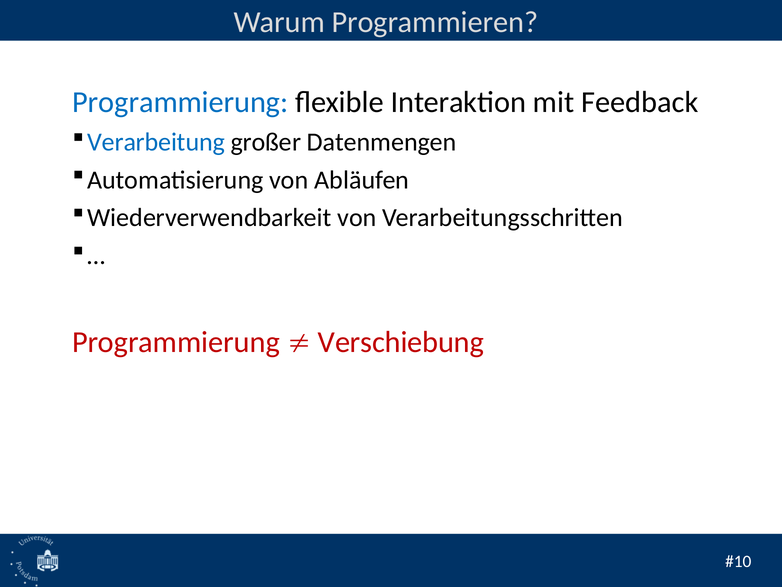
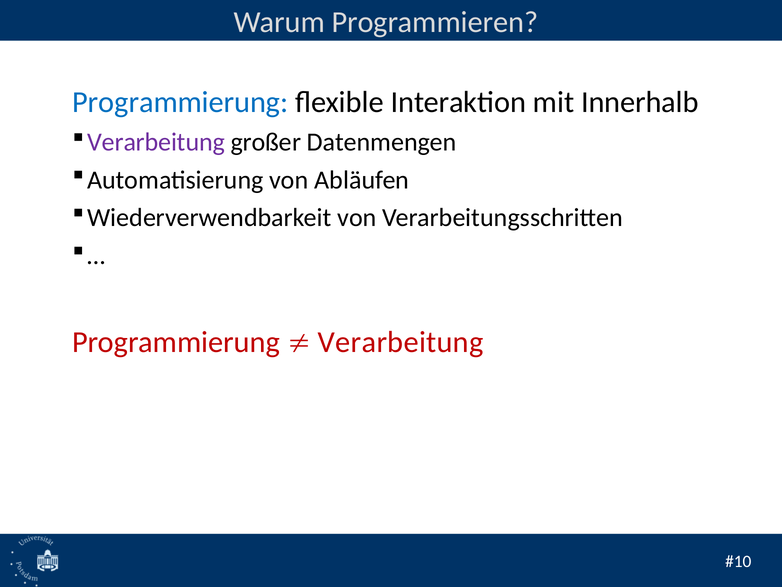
Feedback: Feedback -> Innerhalb
Verarbeitung at (156, 142) colour: blue -> purple
Verschiebung at (401, 342): Verschiebung -> Verarbeitung
